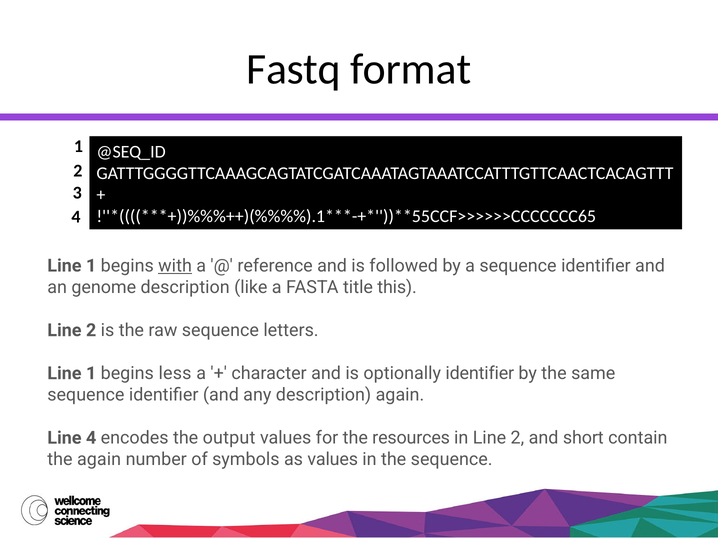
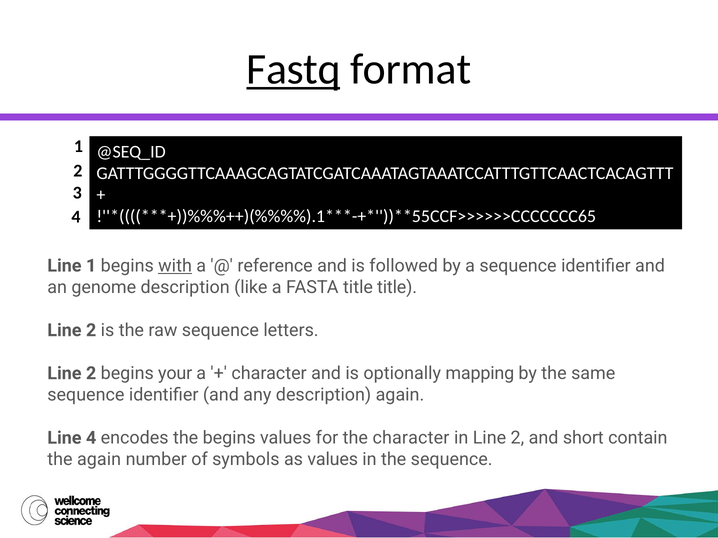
Fastq underline: none -> present
title this: this -> title
1 at (91, 374): 1 -> 2
less: less -> your
optionally identifier: identifier -> mapping
the output: output -> begins
the resources: resources -> character
